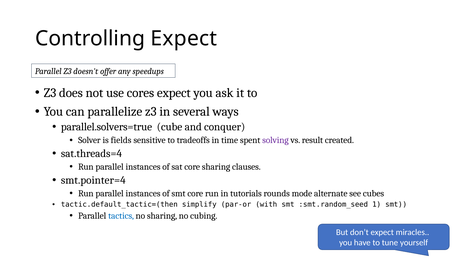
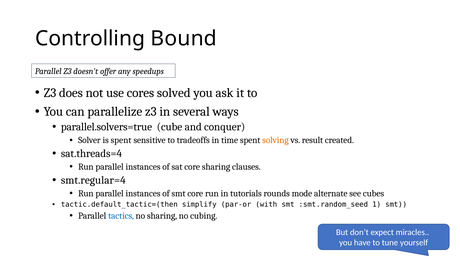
Controlling Expect: Expect -> Bound
cores expect: expect -> solved
is fields: fields -> spent
solving colour: purple -> orange
smt.pointer=4: smt.pointer=4 -> smt.regular=4
